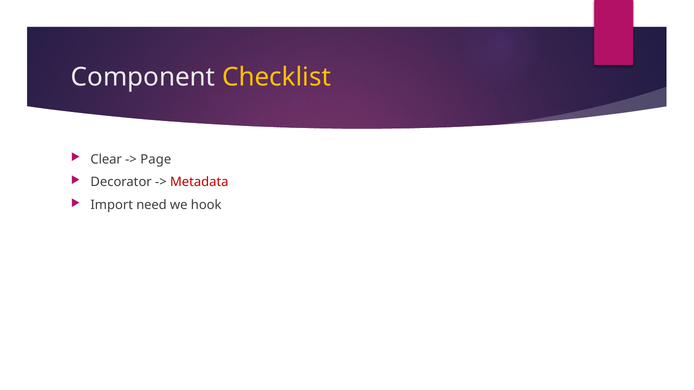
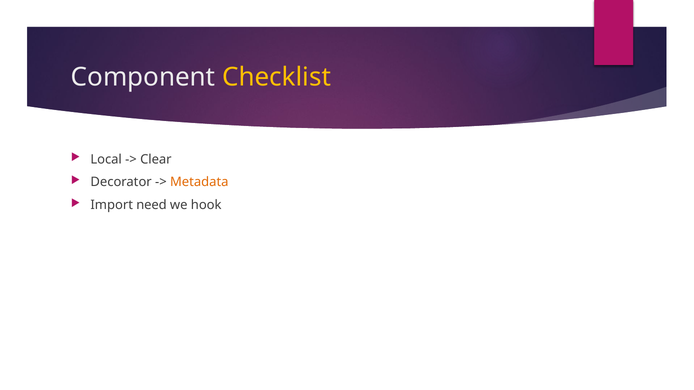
Clear: Clear -> Local
Page: Page -> Clear
Metadata colour: red -> orange
